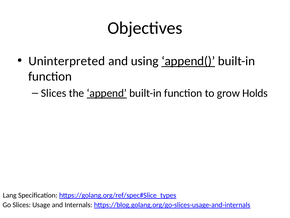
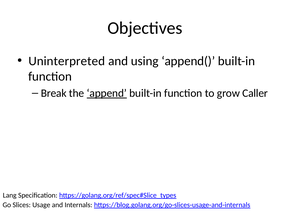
append( underline: present -> none
Slices at (54, 93): Slices -> Break
Holds: Holds -> Caller
